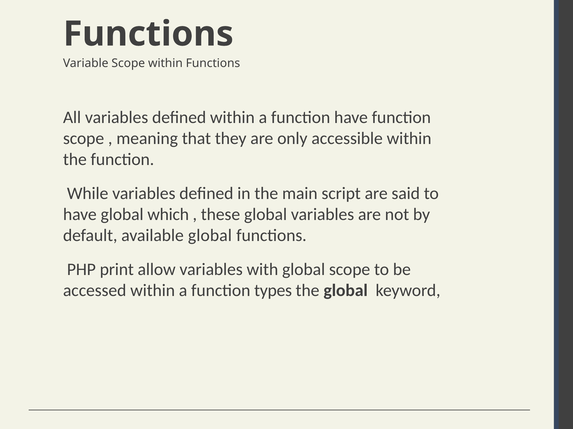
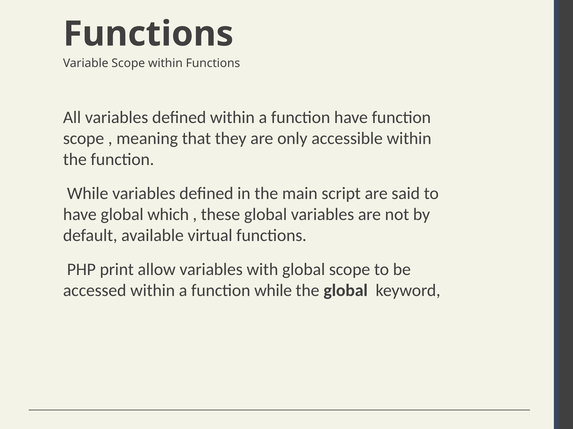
available global: global -> virtual
a function types: types -> while
